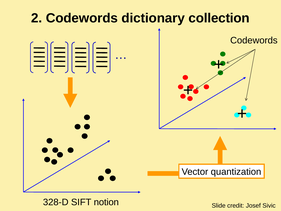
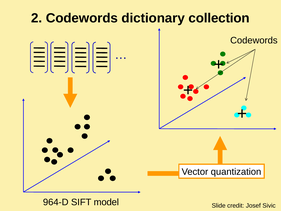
328-D: 328-D -> 964-D
notion: notion -> model
